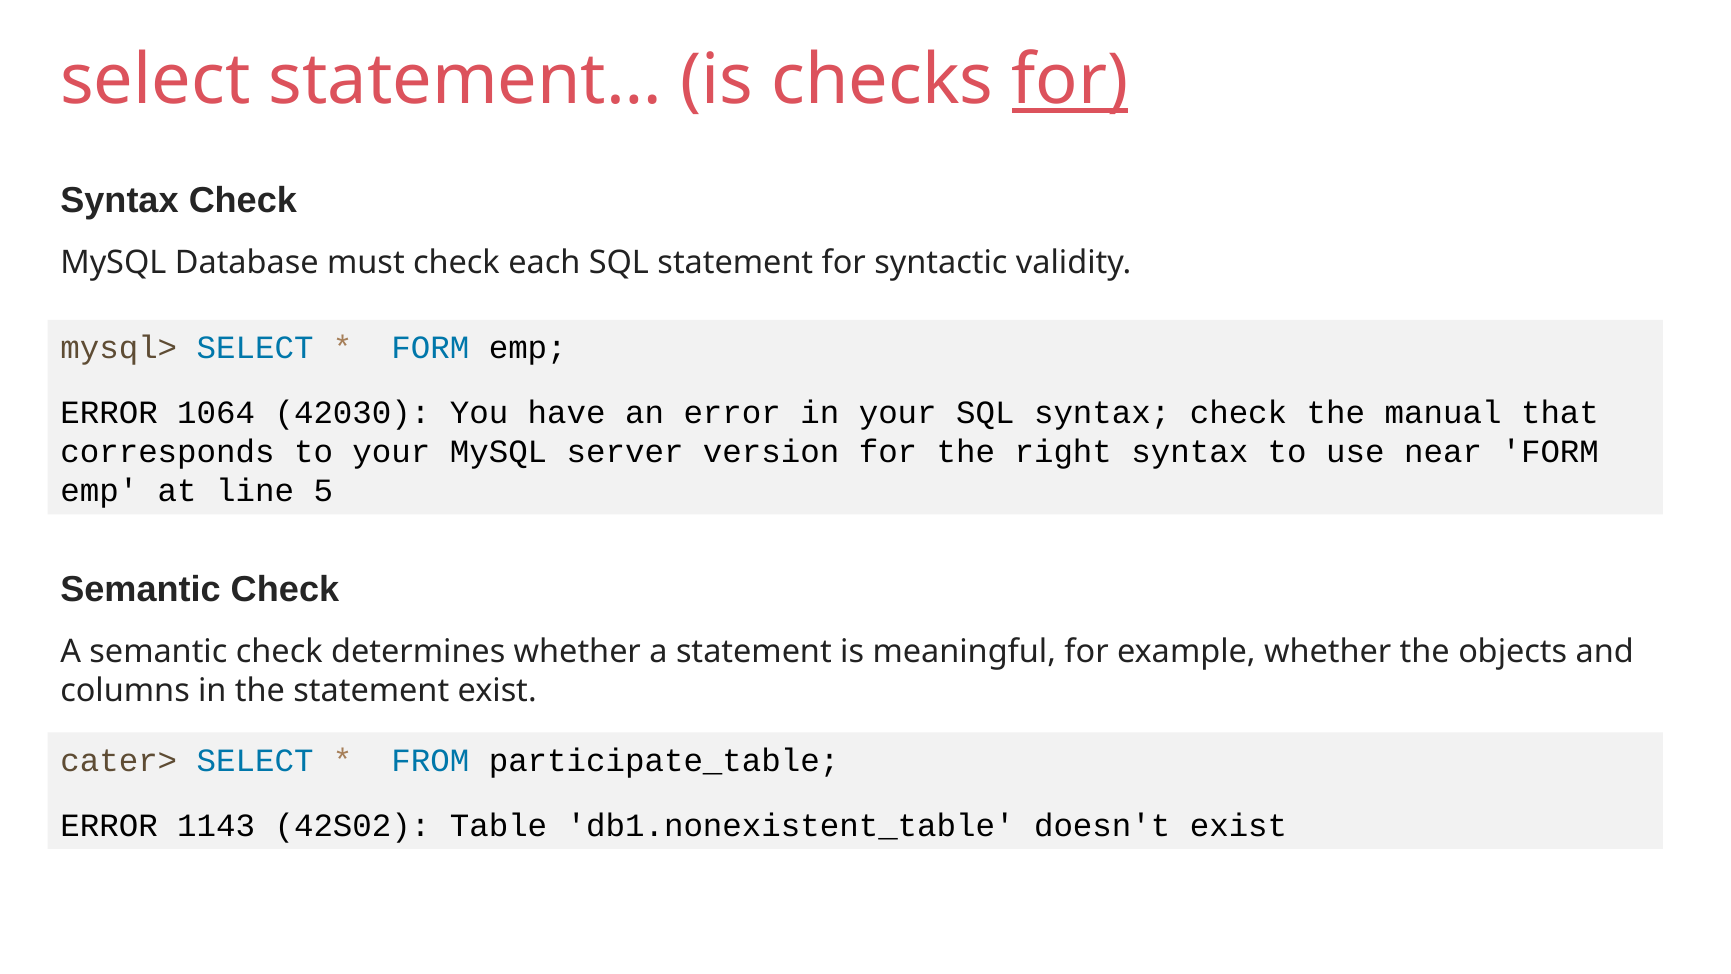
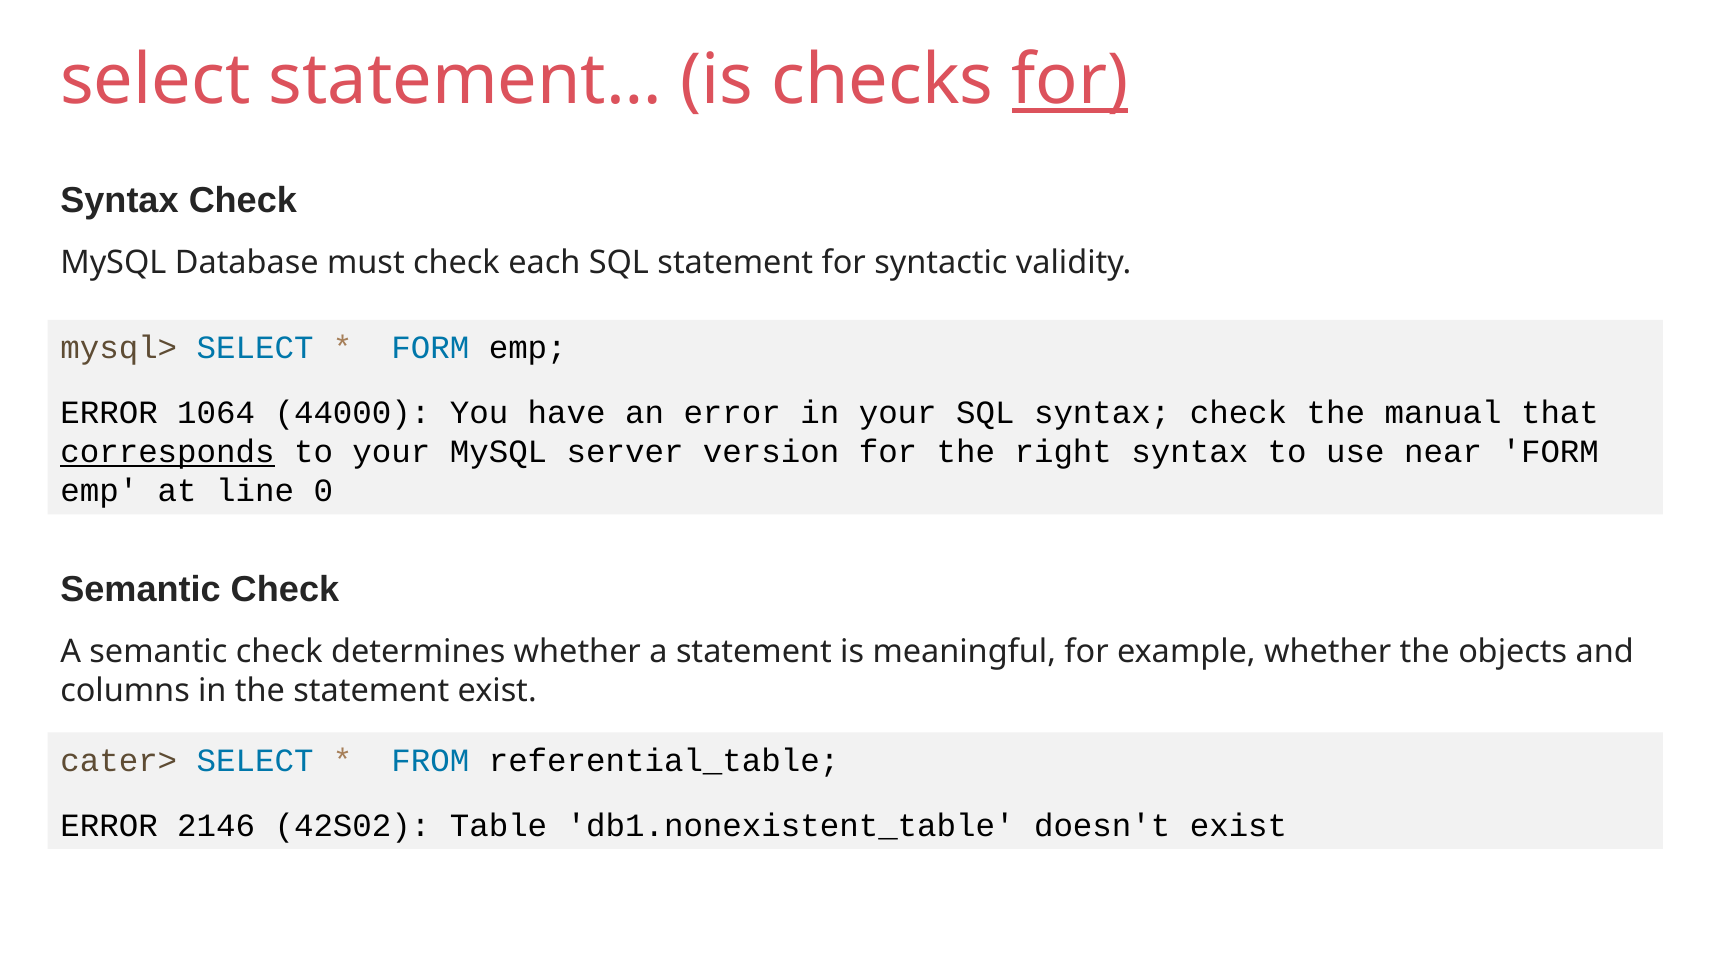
42030: 42030 -> 44000
corresponds underline: none -> present
5: 5 -> 0
participate_table: participate_table -> referential_table
1143: 1143 -> 2146
